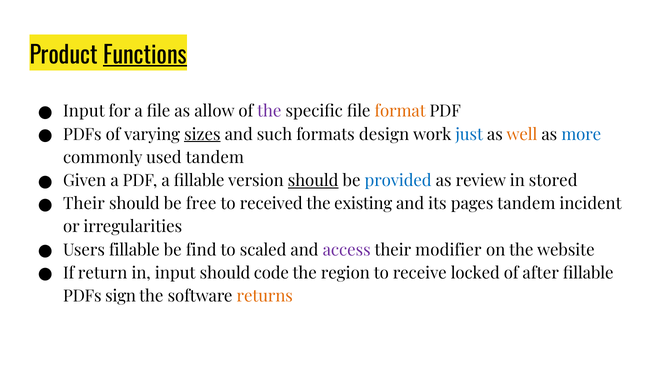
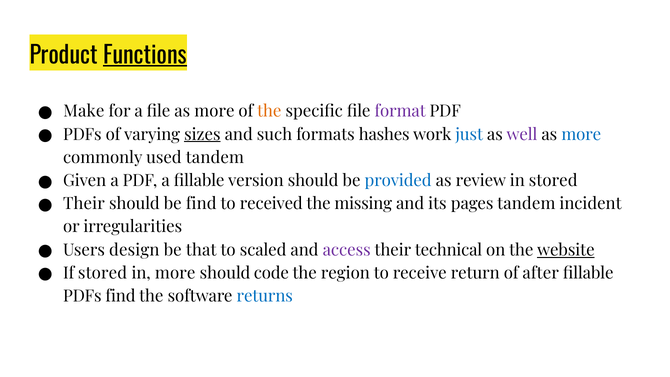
Input at (84, 111): Input -> Make
file as allow: allow -> more
the at (269, 111) colour: purple -> orange
format colour: orange -> purple
design: design -> hashes
well colour: orange -> purple
should at (313, 181) underline: present -> none
be free: free -> find
existing: existing -> missing
Users fillable: fillable -> design
find: find -> that
modifier: modifier -> technical
website underline: none -> present
If return: return -> stored
in input: input -> more
locked: locked -> return
PDFs sign: sign -> find
returns colour: orange -> blue
